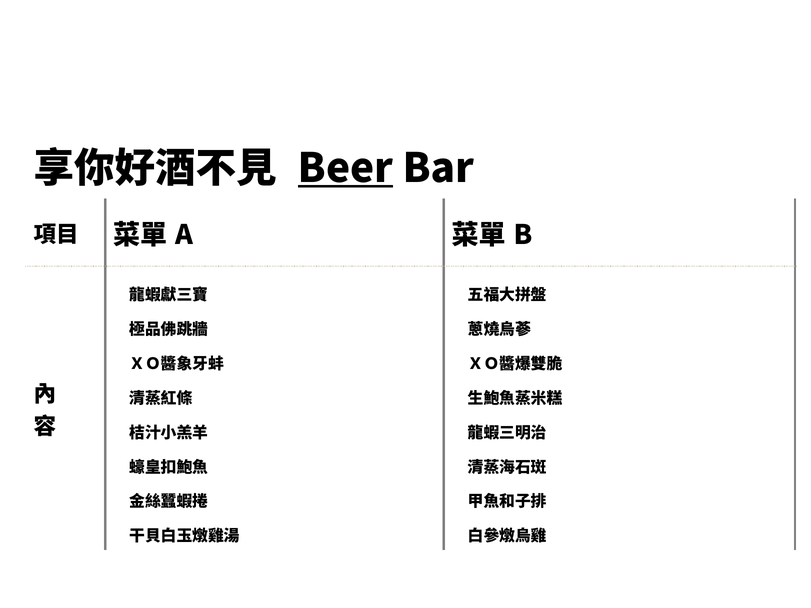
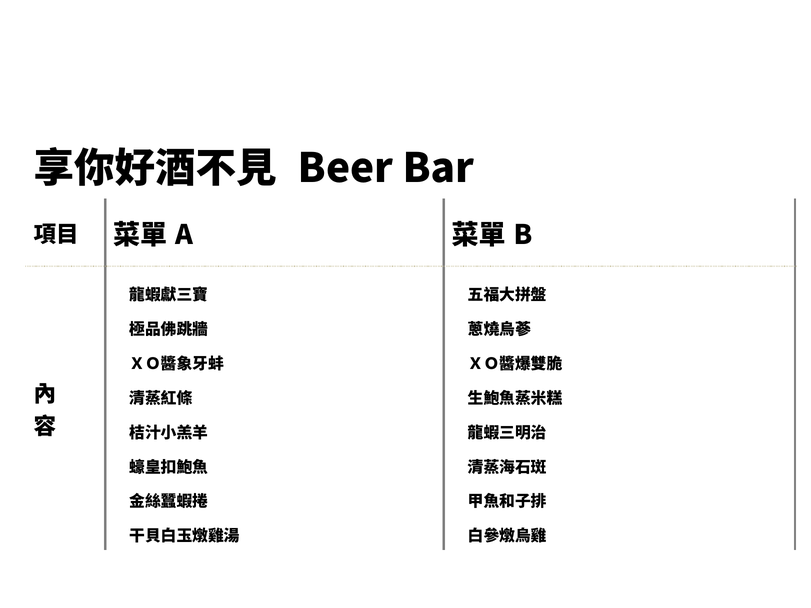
Beer underline: present -> none
